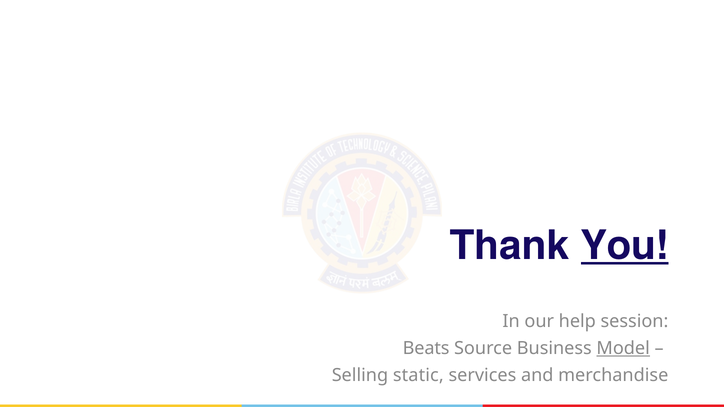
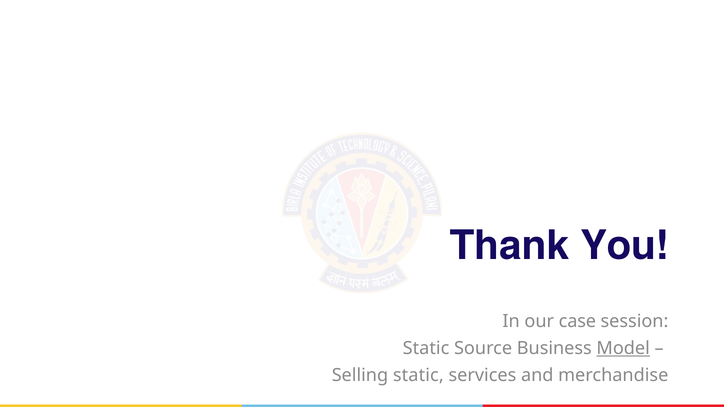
You underline: present -> none
help: help -> case
Beats at (426, 349): Beats -> Static
